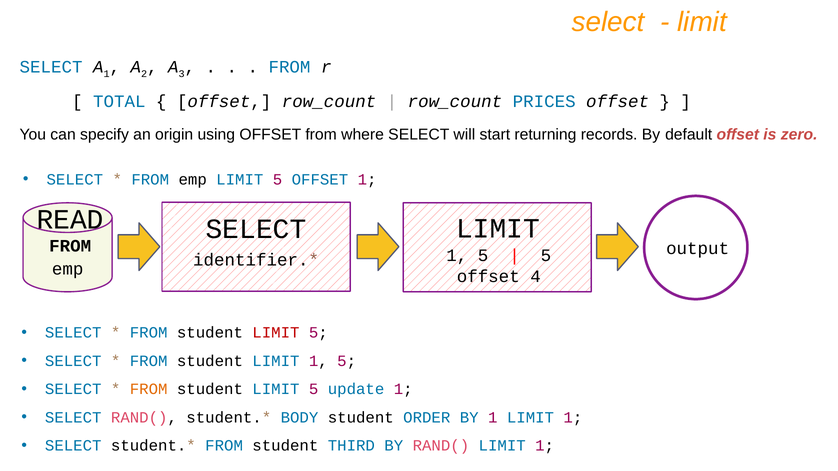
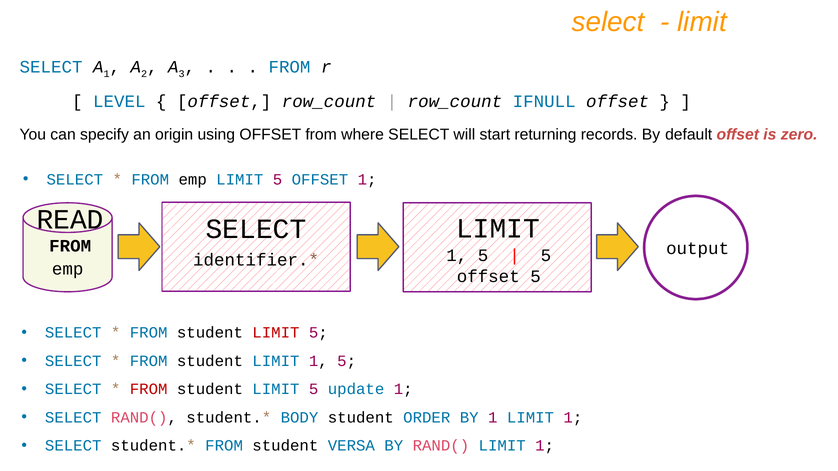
TOTAL: TOTAL -> LEVEL
PRICES: PRICES -> IFNULL
offset 4: 4 -> 5
FROM at (149, 390) colour: orange -> red
THIRD: THIRD -> VERSA
